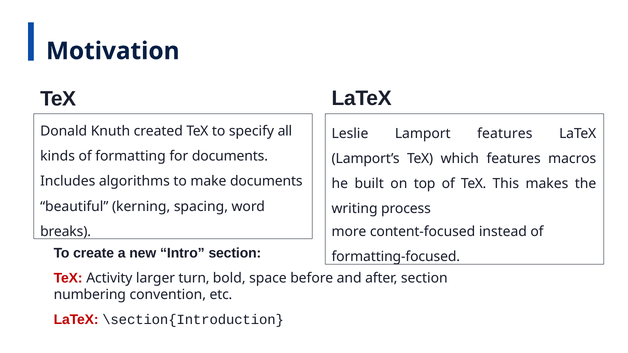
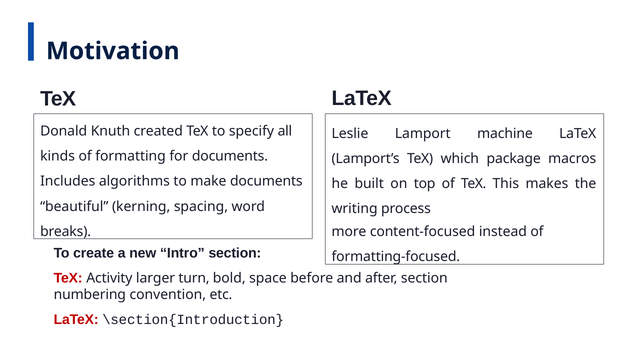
Lamport features: features -> machine
which features: features -> package
